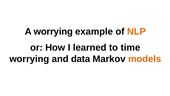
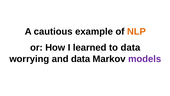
A worrying: worrying -> cautious
to time: time -> data
models colour: orange -> purple
